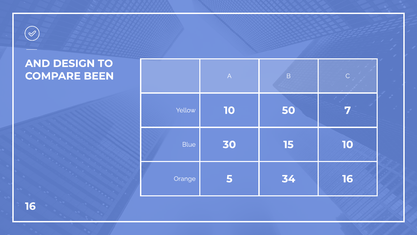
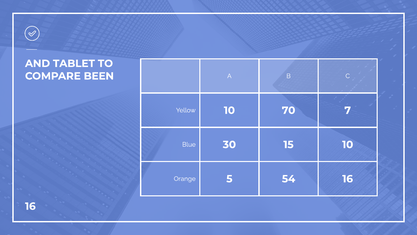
DESIGN: DESIGN -> TABLET
50: 50 -> 70
34: 34 -> 54
